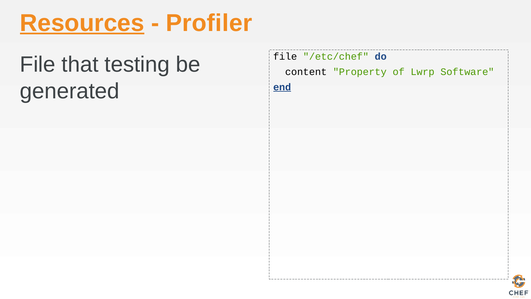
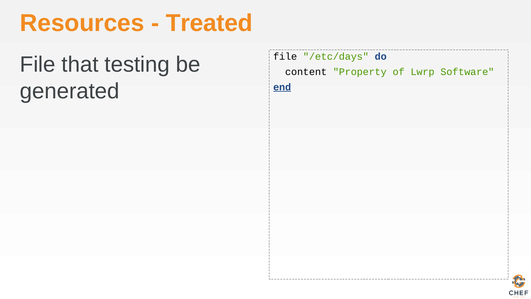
Resources underline: present -> none
Profiler: Profiler -> Treated
/etc/chef: /etc/chef -> /etc/days
